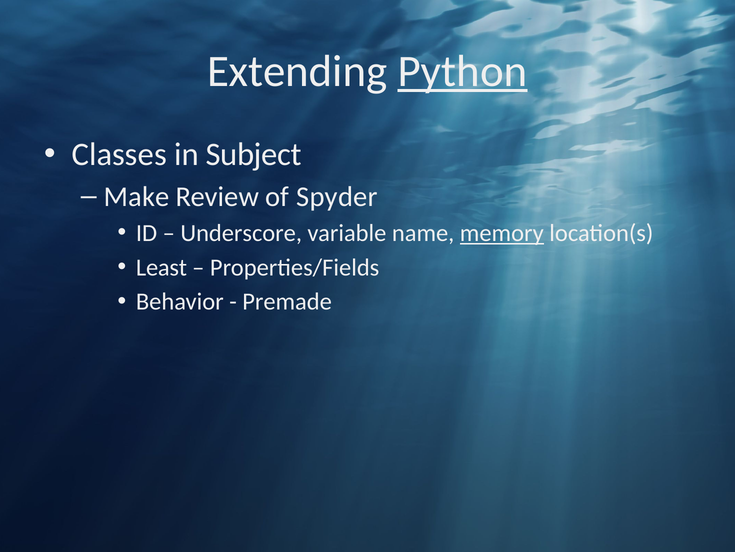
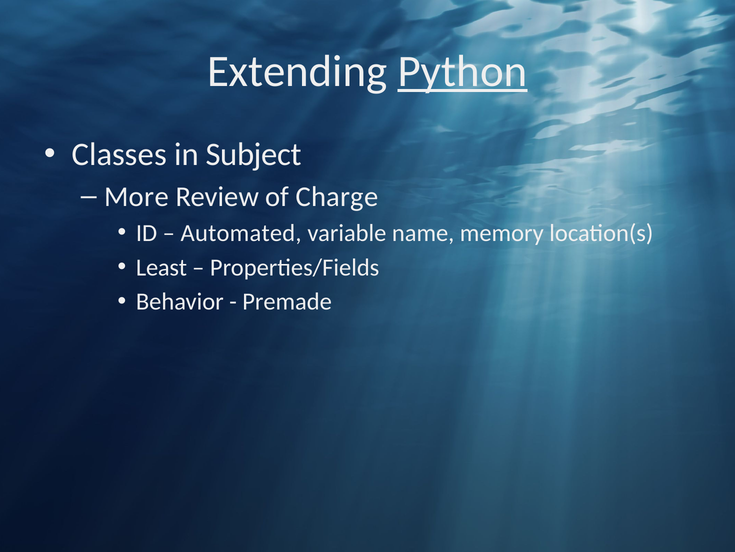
Make: Make -> More
Spyder: Spyder -> Charge
Underscore: Underscore -> Automated
memory underline: present -> none
